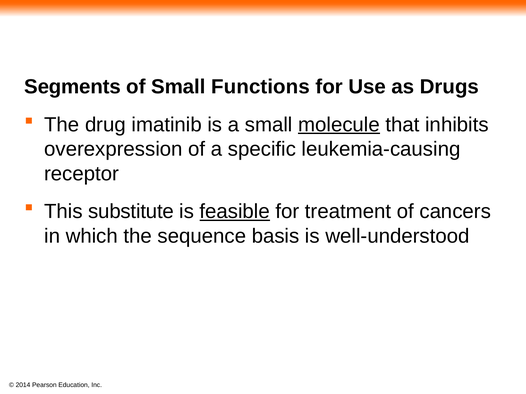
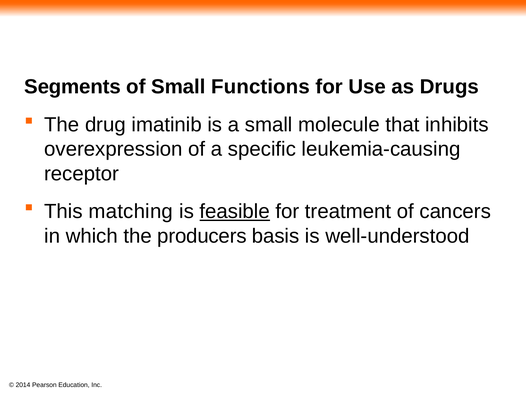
molecule underline: present -> none
substitute: substitute -> matching
sequence: sequence -> producers
